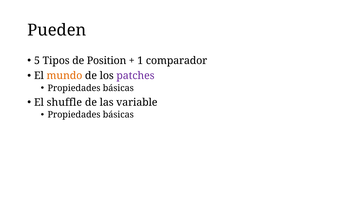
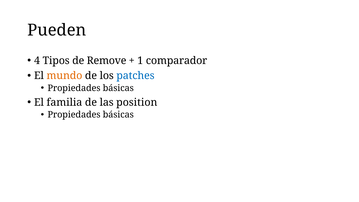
5: 5 -> 4
Position: Position -> Remove
patches colour: purple -> blue
shuffle: shuffle -> familia
variable: variable -> position
